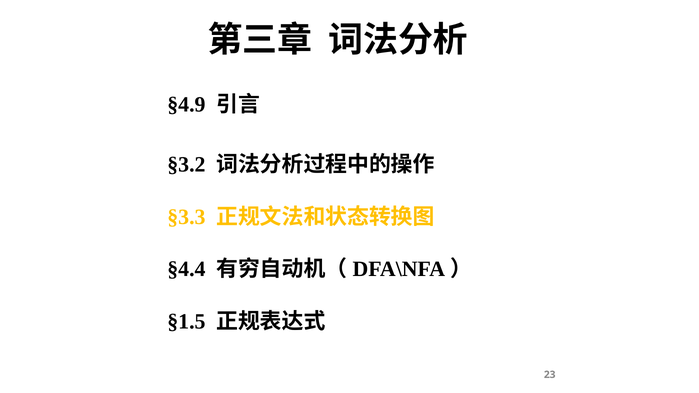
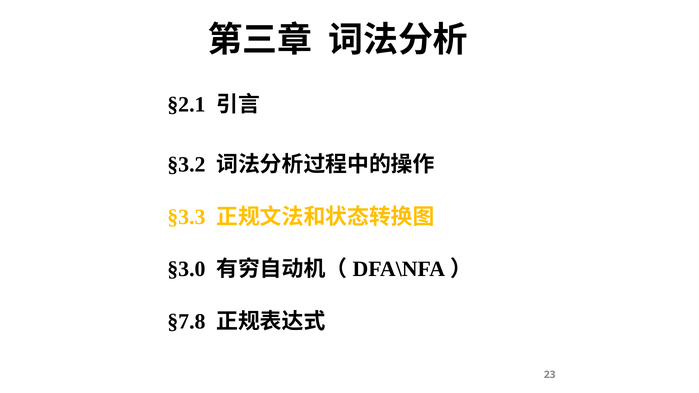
§4.9: §4.9 -> §2.1
§4.4: §4.4 -> §3.0
§1.5: §1.5 -> §7.8
